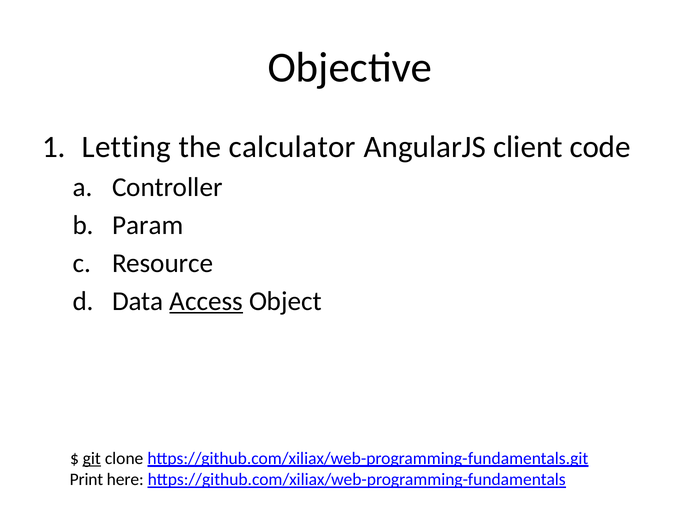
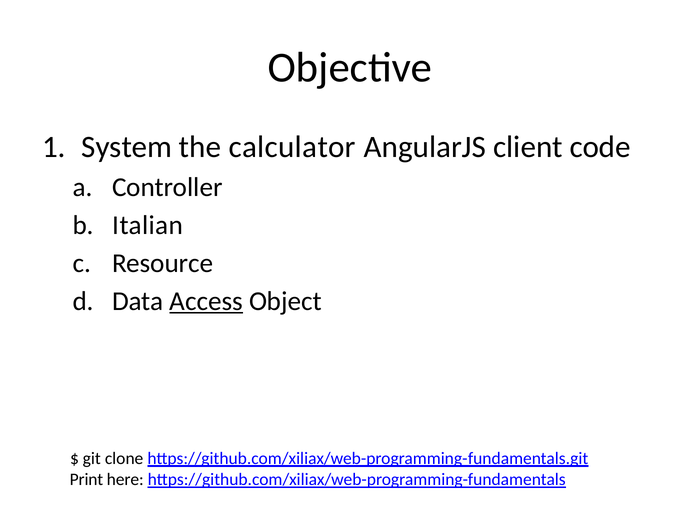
Letting: Letting -> System
Param: Param -> Italian
git underline: present -> none
